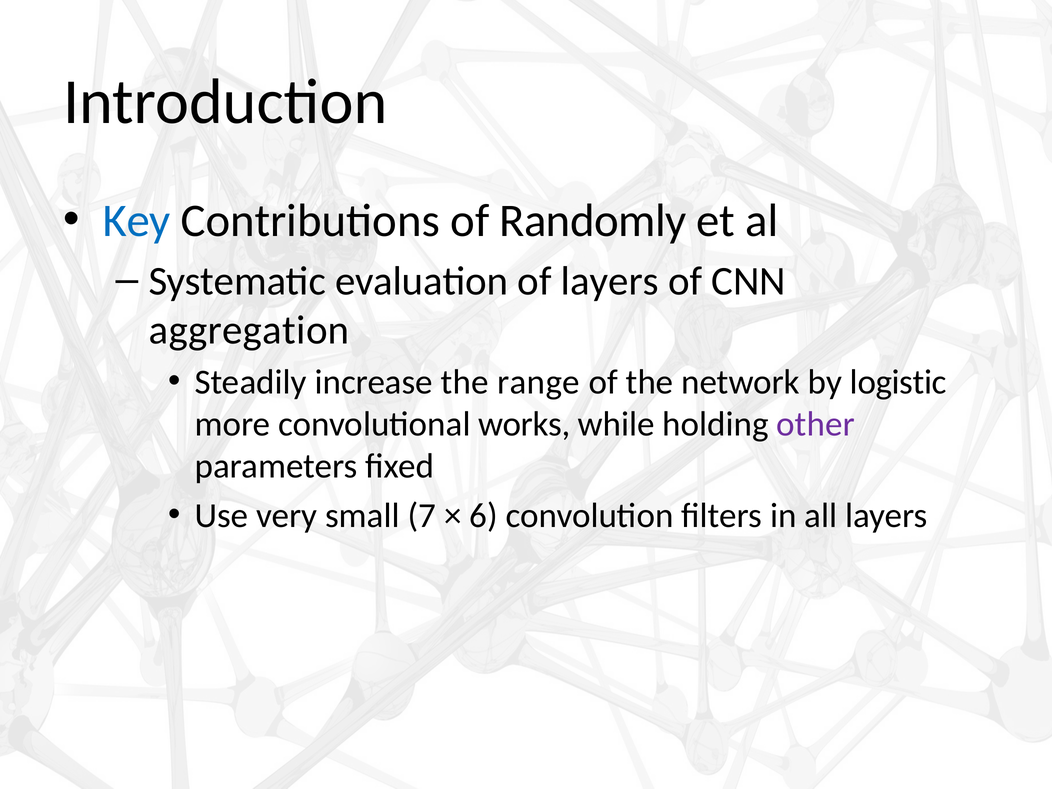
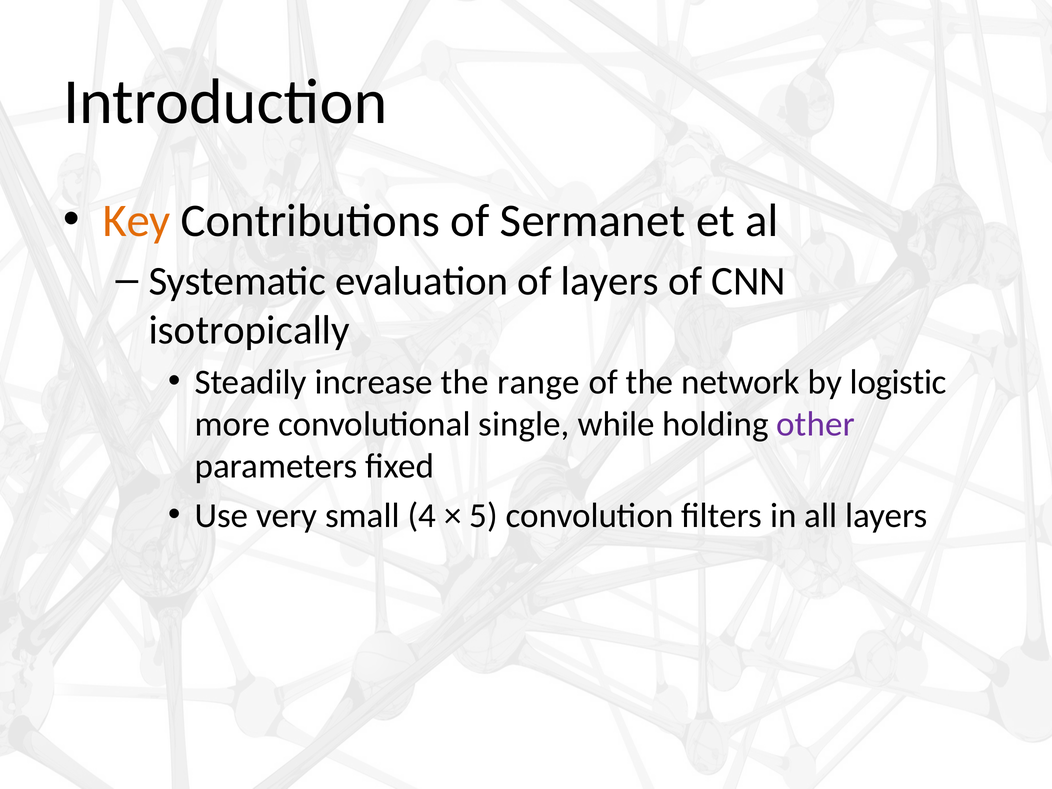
Key colour: blue -> orange
Randomly: Randomly -> Sermanet
aggregation: aggregation -> isotropically
works: works -> single
7: 7 -> 4
6: 6 -> 5
